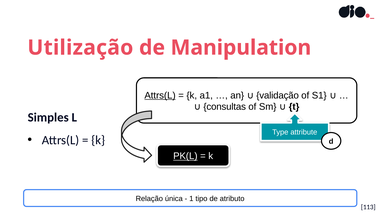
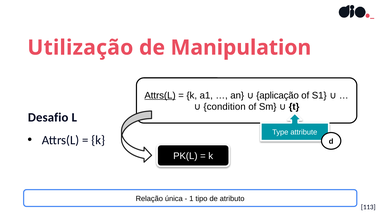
validação: validação -> aplicação
consultas: consultas -> condition
Simples: Simples -> Desafio
PK(L underline: present -> none
